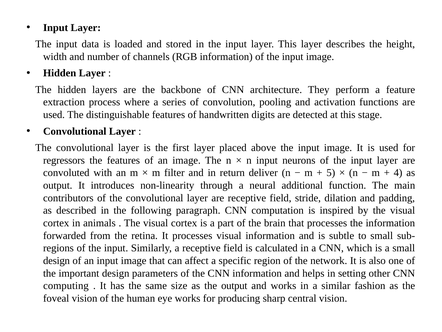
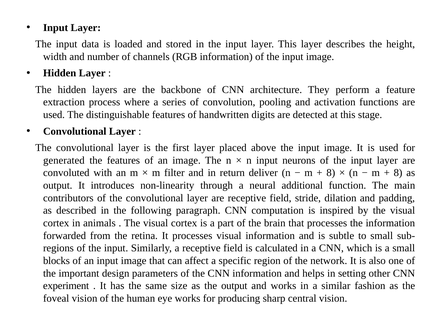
regressors: regressors -> generated
5 at (331, 173): 5 -> 8
4 at (398, 173): 4 -> 8
design at (56, 260): design -> blocks
computing: computing -> experiment
